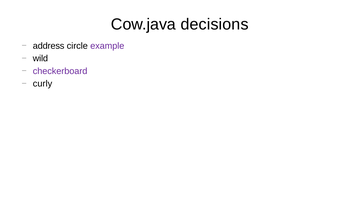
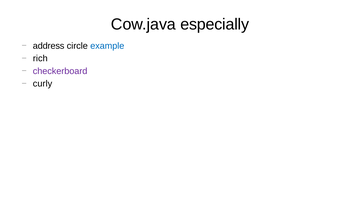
decisions: decisions -> especially
example colour: purple -> blue
wild: wild -> rich
